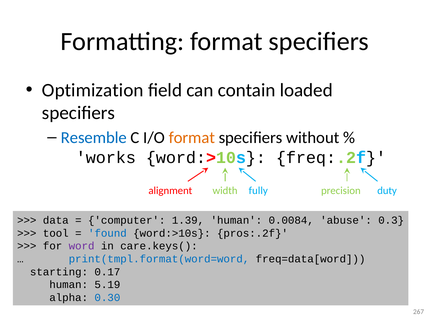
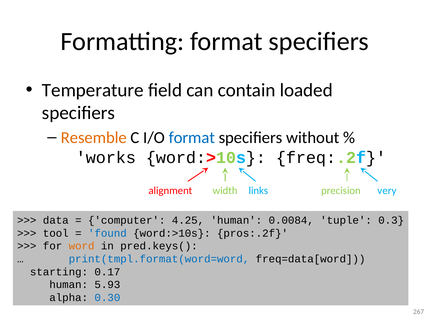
Optimization: Optimization -> Temperature
Resemble colour: blue -> orange
format at (192, 138) colour: orange -> blue
fully: fully -> links
duty: duty -> very
1.39: 1.39 -> 4.25
abuse: abuse -> tuple
word colour: purple -> orange
care.keys(: care.keys( -> pred.keys(
5.19: 5.19 -> 5.93
